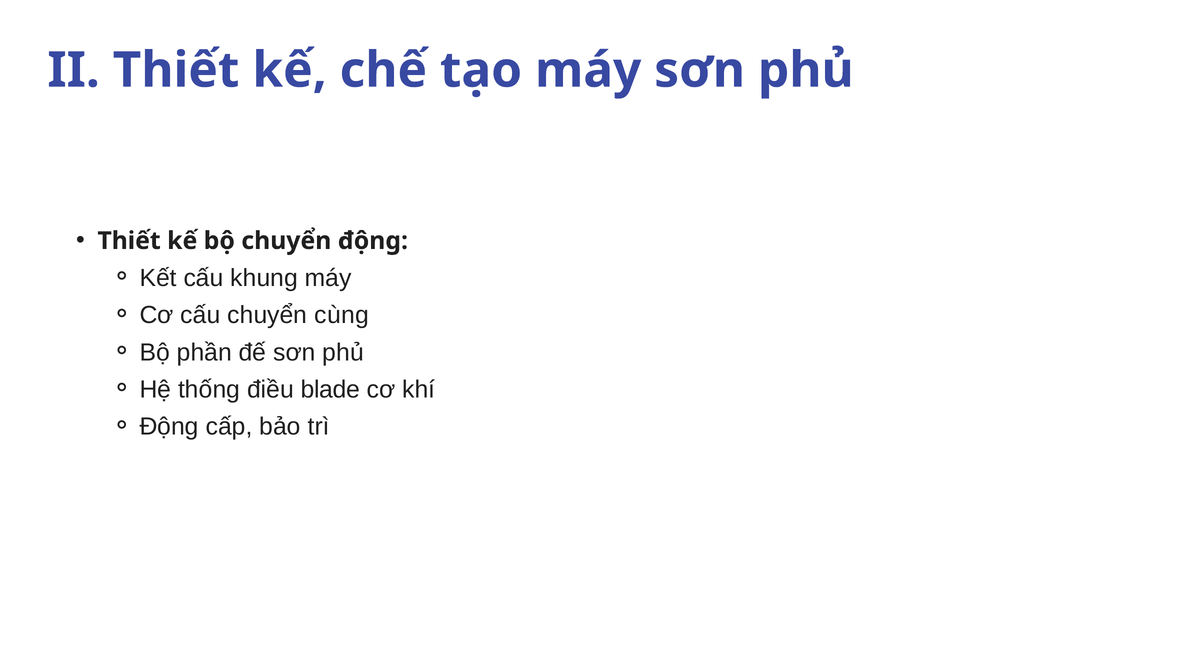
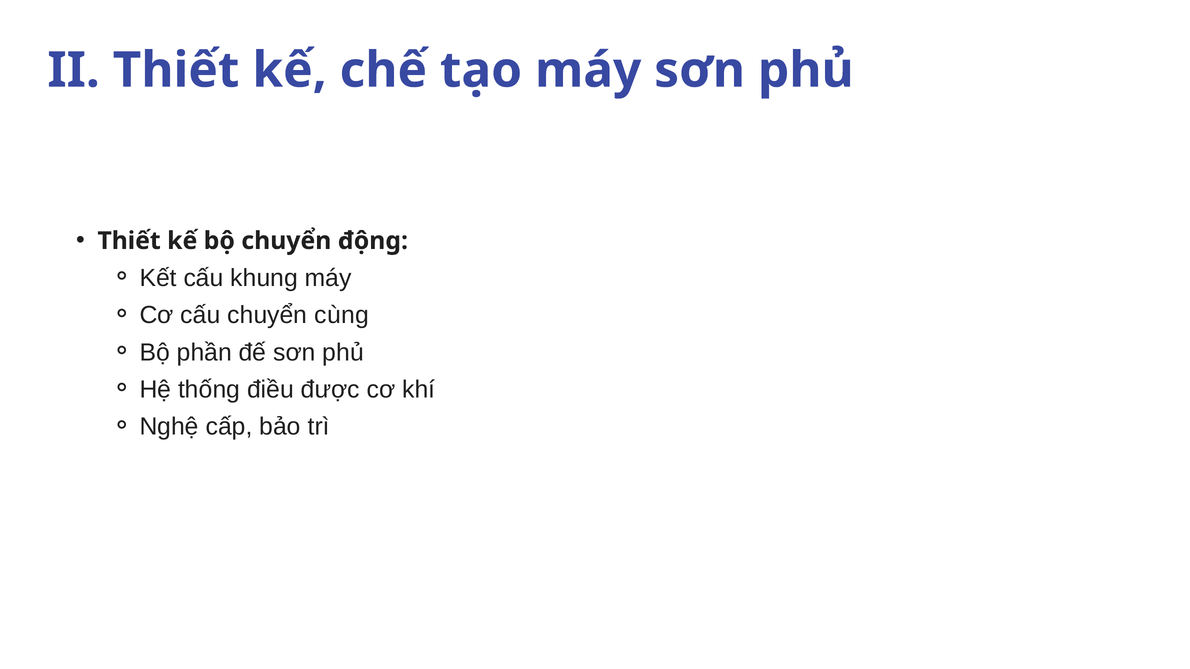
blade: blade -> được
Động at (169, 427): Động -> Nghệ
